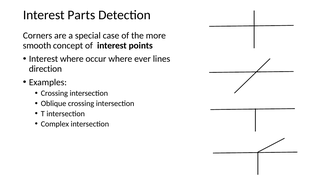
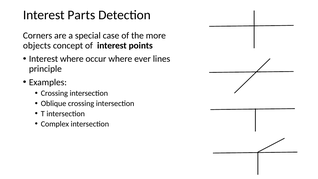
smooth: smooth -> objects
direction: direction -> principle
